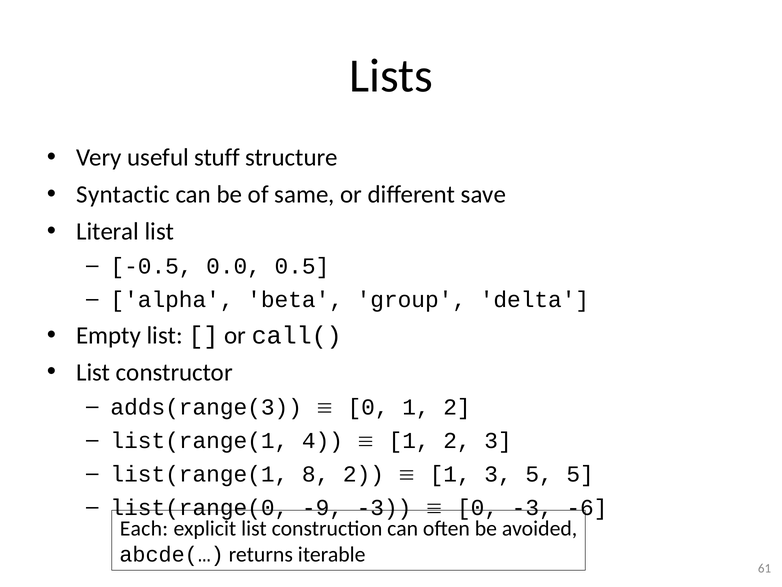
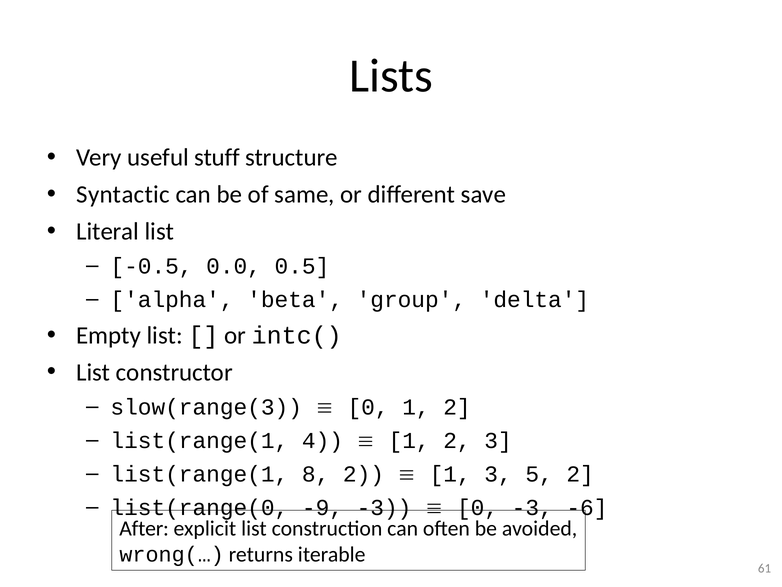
call(: call( -> intc(
adds(range(3: adds(range(3 -> slow(range(3
5 5: 5 -> 2
Each: Each -> After
abcde(…: abcde(… -> wrong(…
